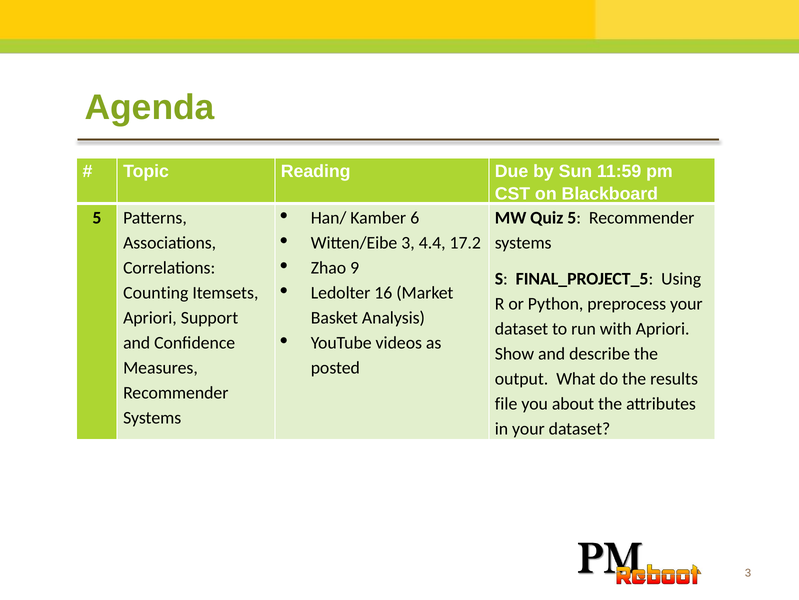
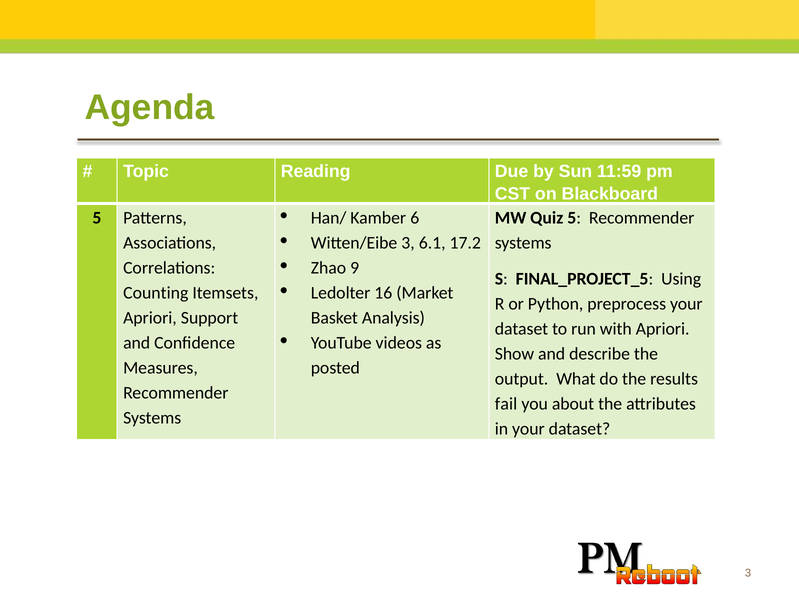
4.4: 4.4 -> 6.1
file: file -> fail
